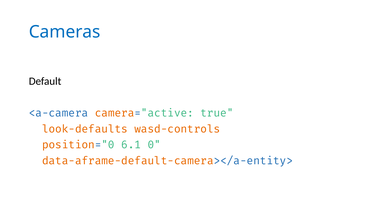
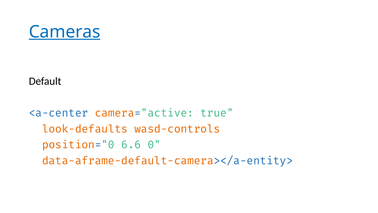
Cameras underline: none -> present
<a-camera: <a-camera -> <a-center
6.1: 6.1 -> 6.6
